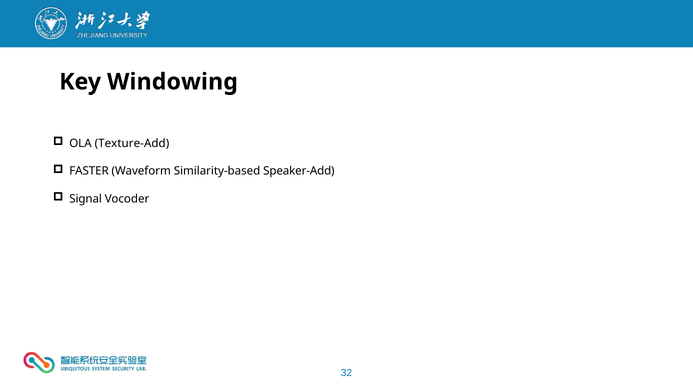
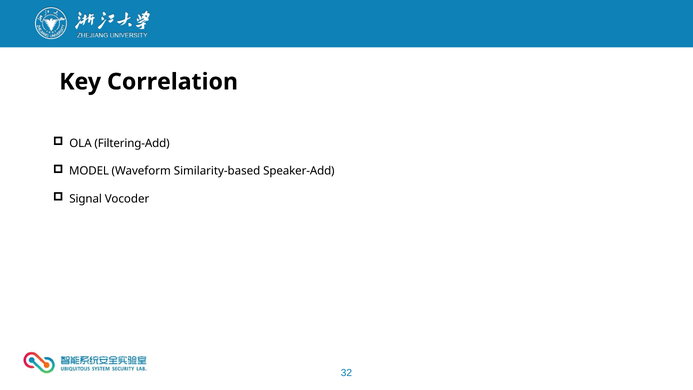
Windowing: Windowing -> Correlation
Texture-Add: Texture-Add -> Filtering-Add
FASTER: FASTER -> MODEL
